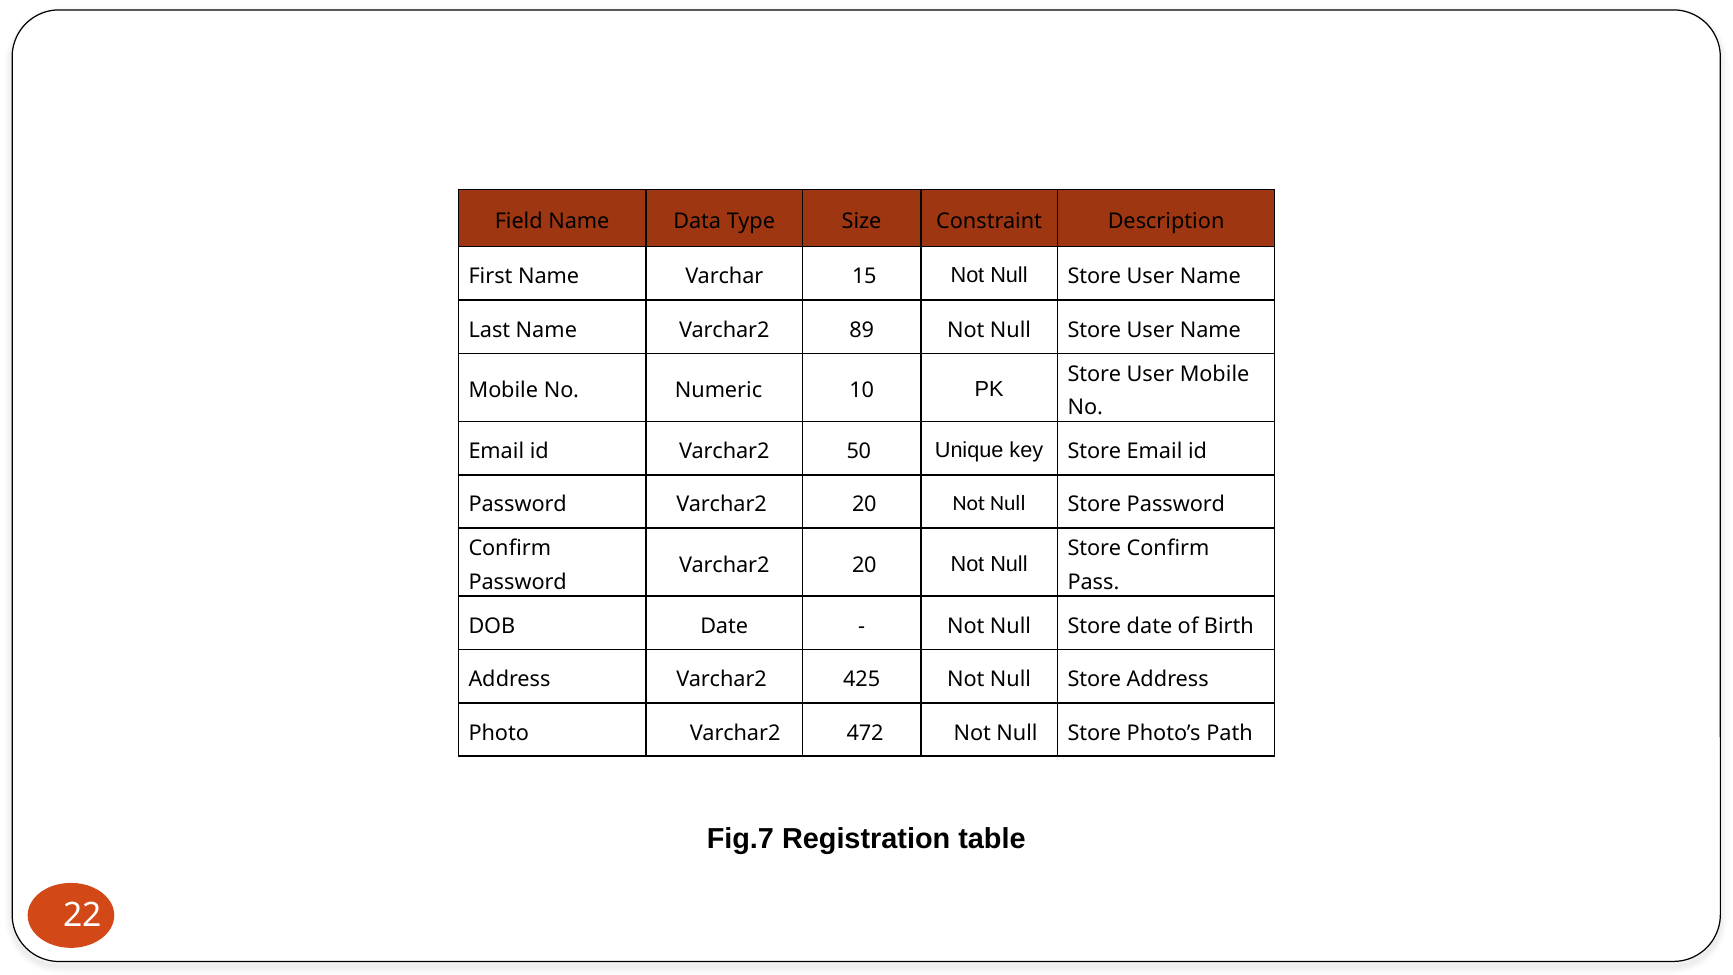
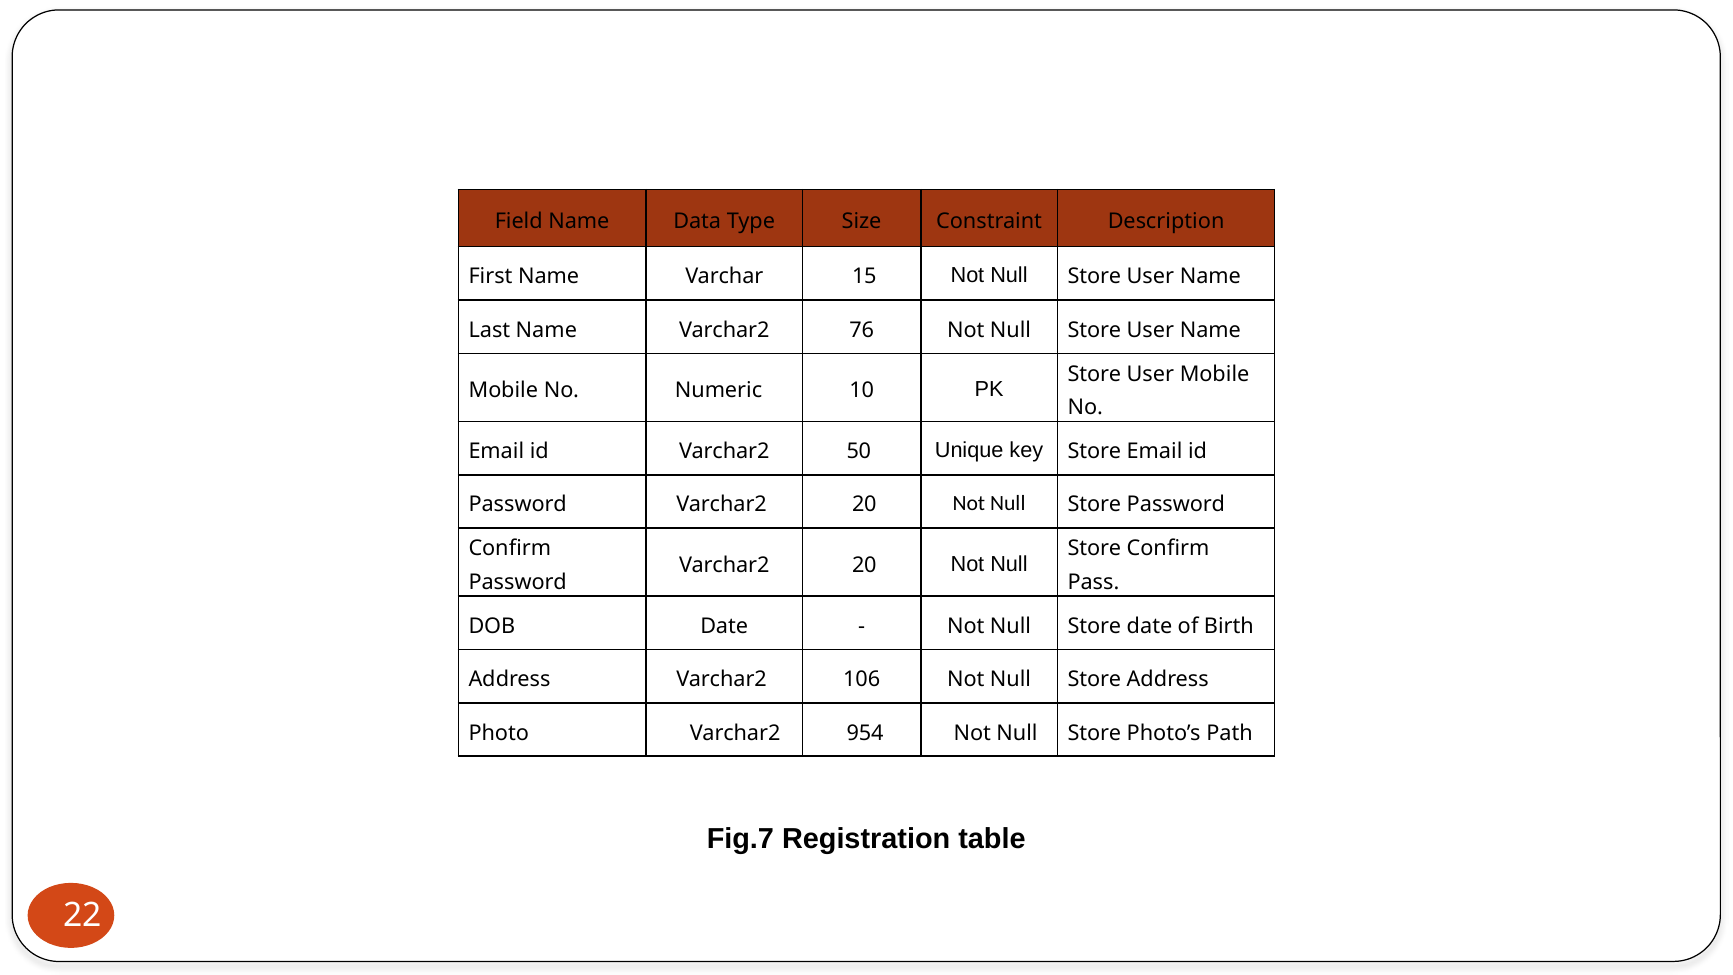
89: 89 -> 76
425: 425 -> 106
472: 472 -> 954
